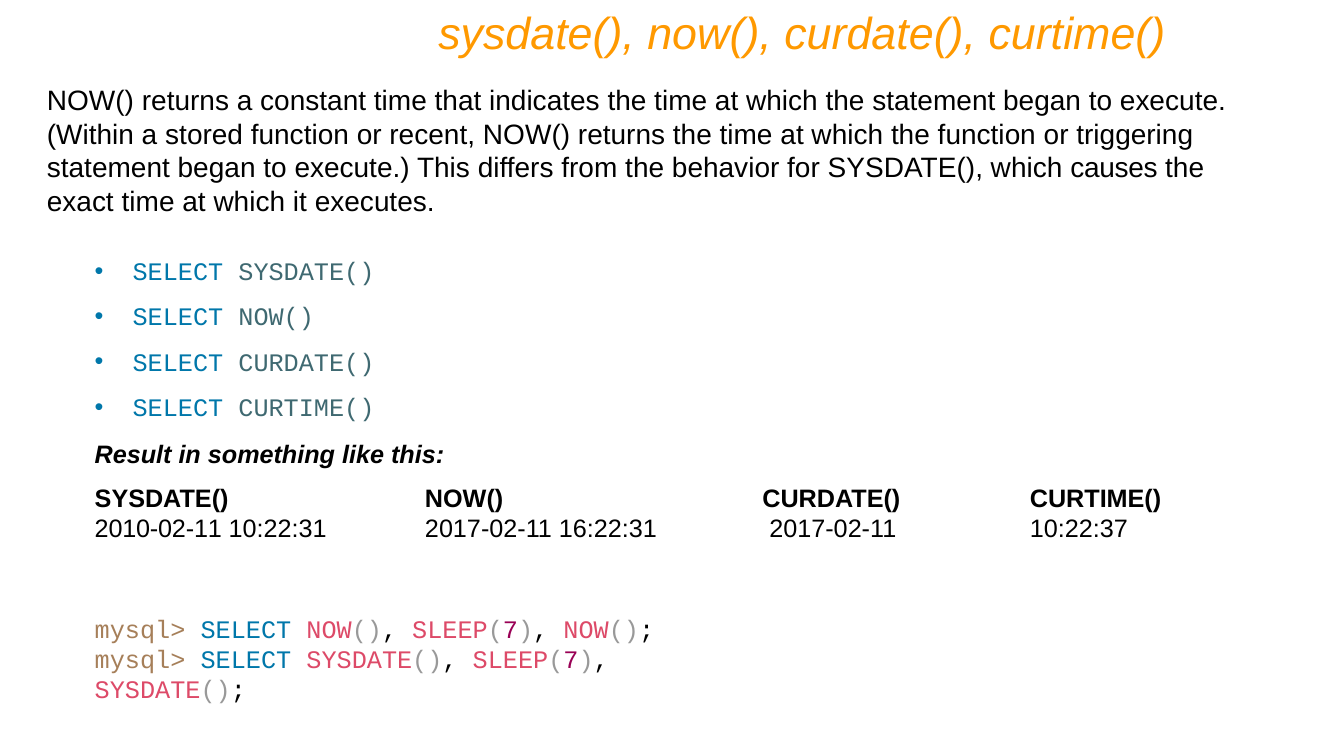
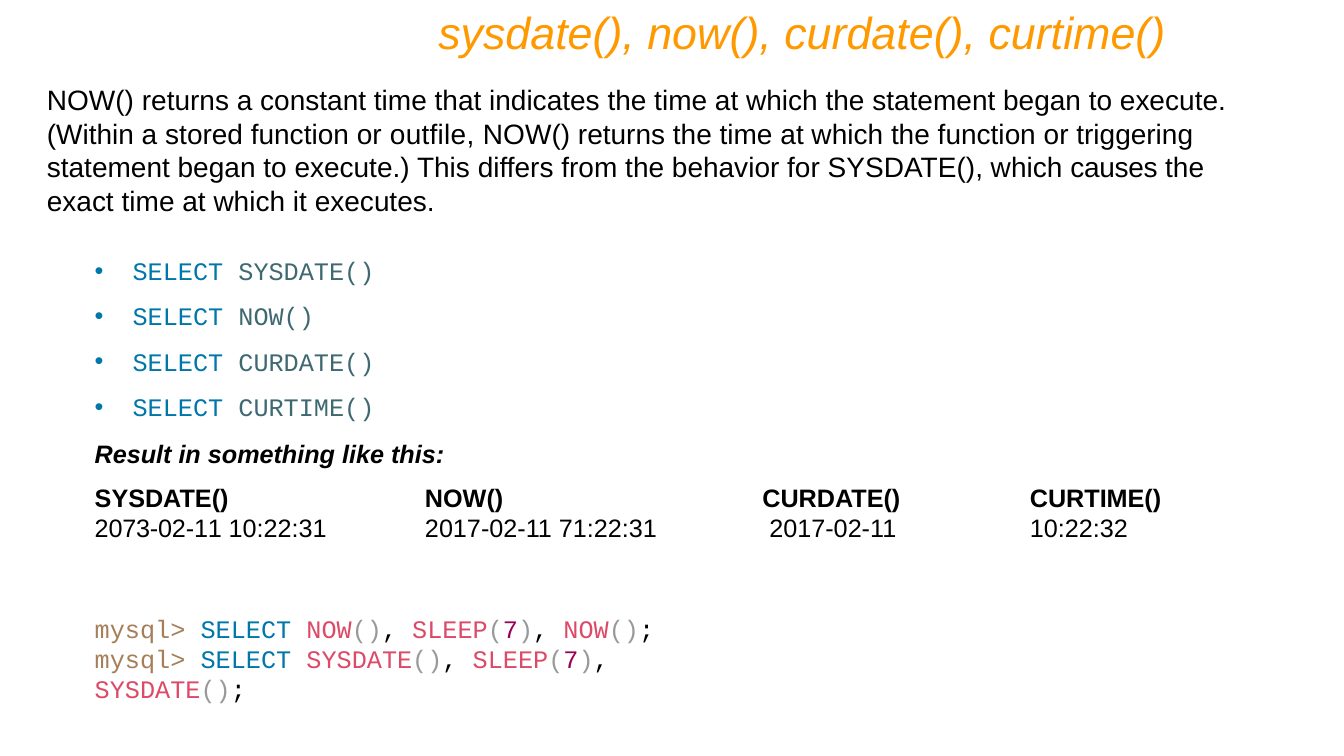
recent: recent -> outfile
2010-02-11: 2010-02-11 -> 2073-02-11
16:22:31: 16:22:31 -> 71:22:31
10:22:37: 10:22:37 -> 10:22:32
